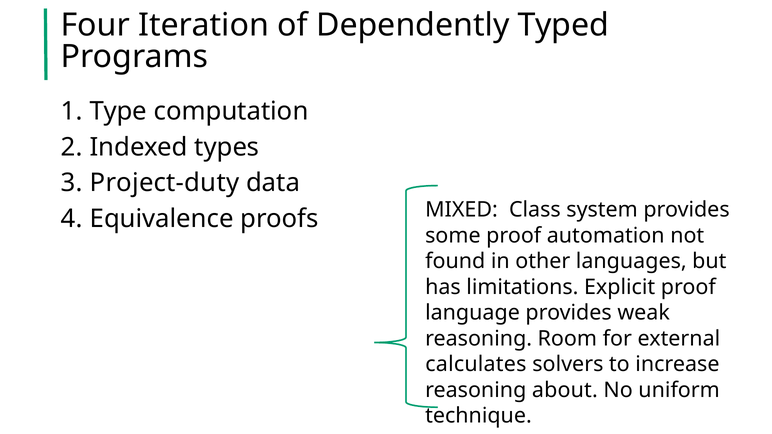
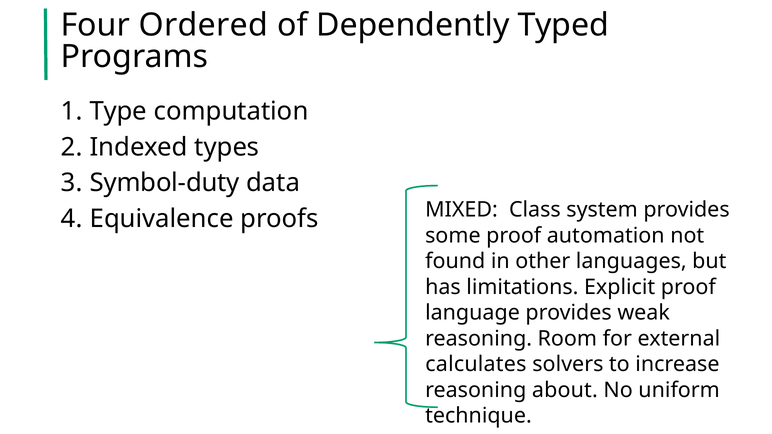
Iteration: Iteration -> Ordered
Project-duty: Project-duty -> Symbol-duty
